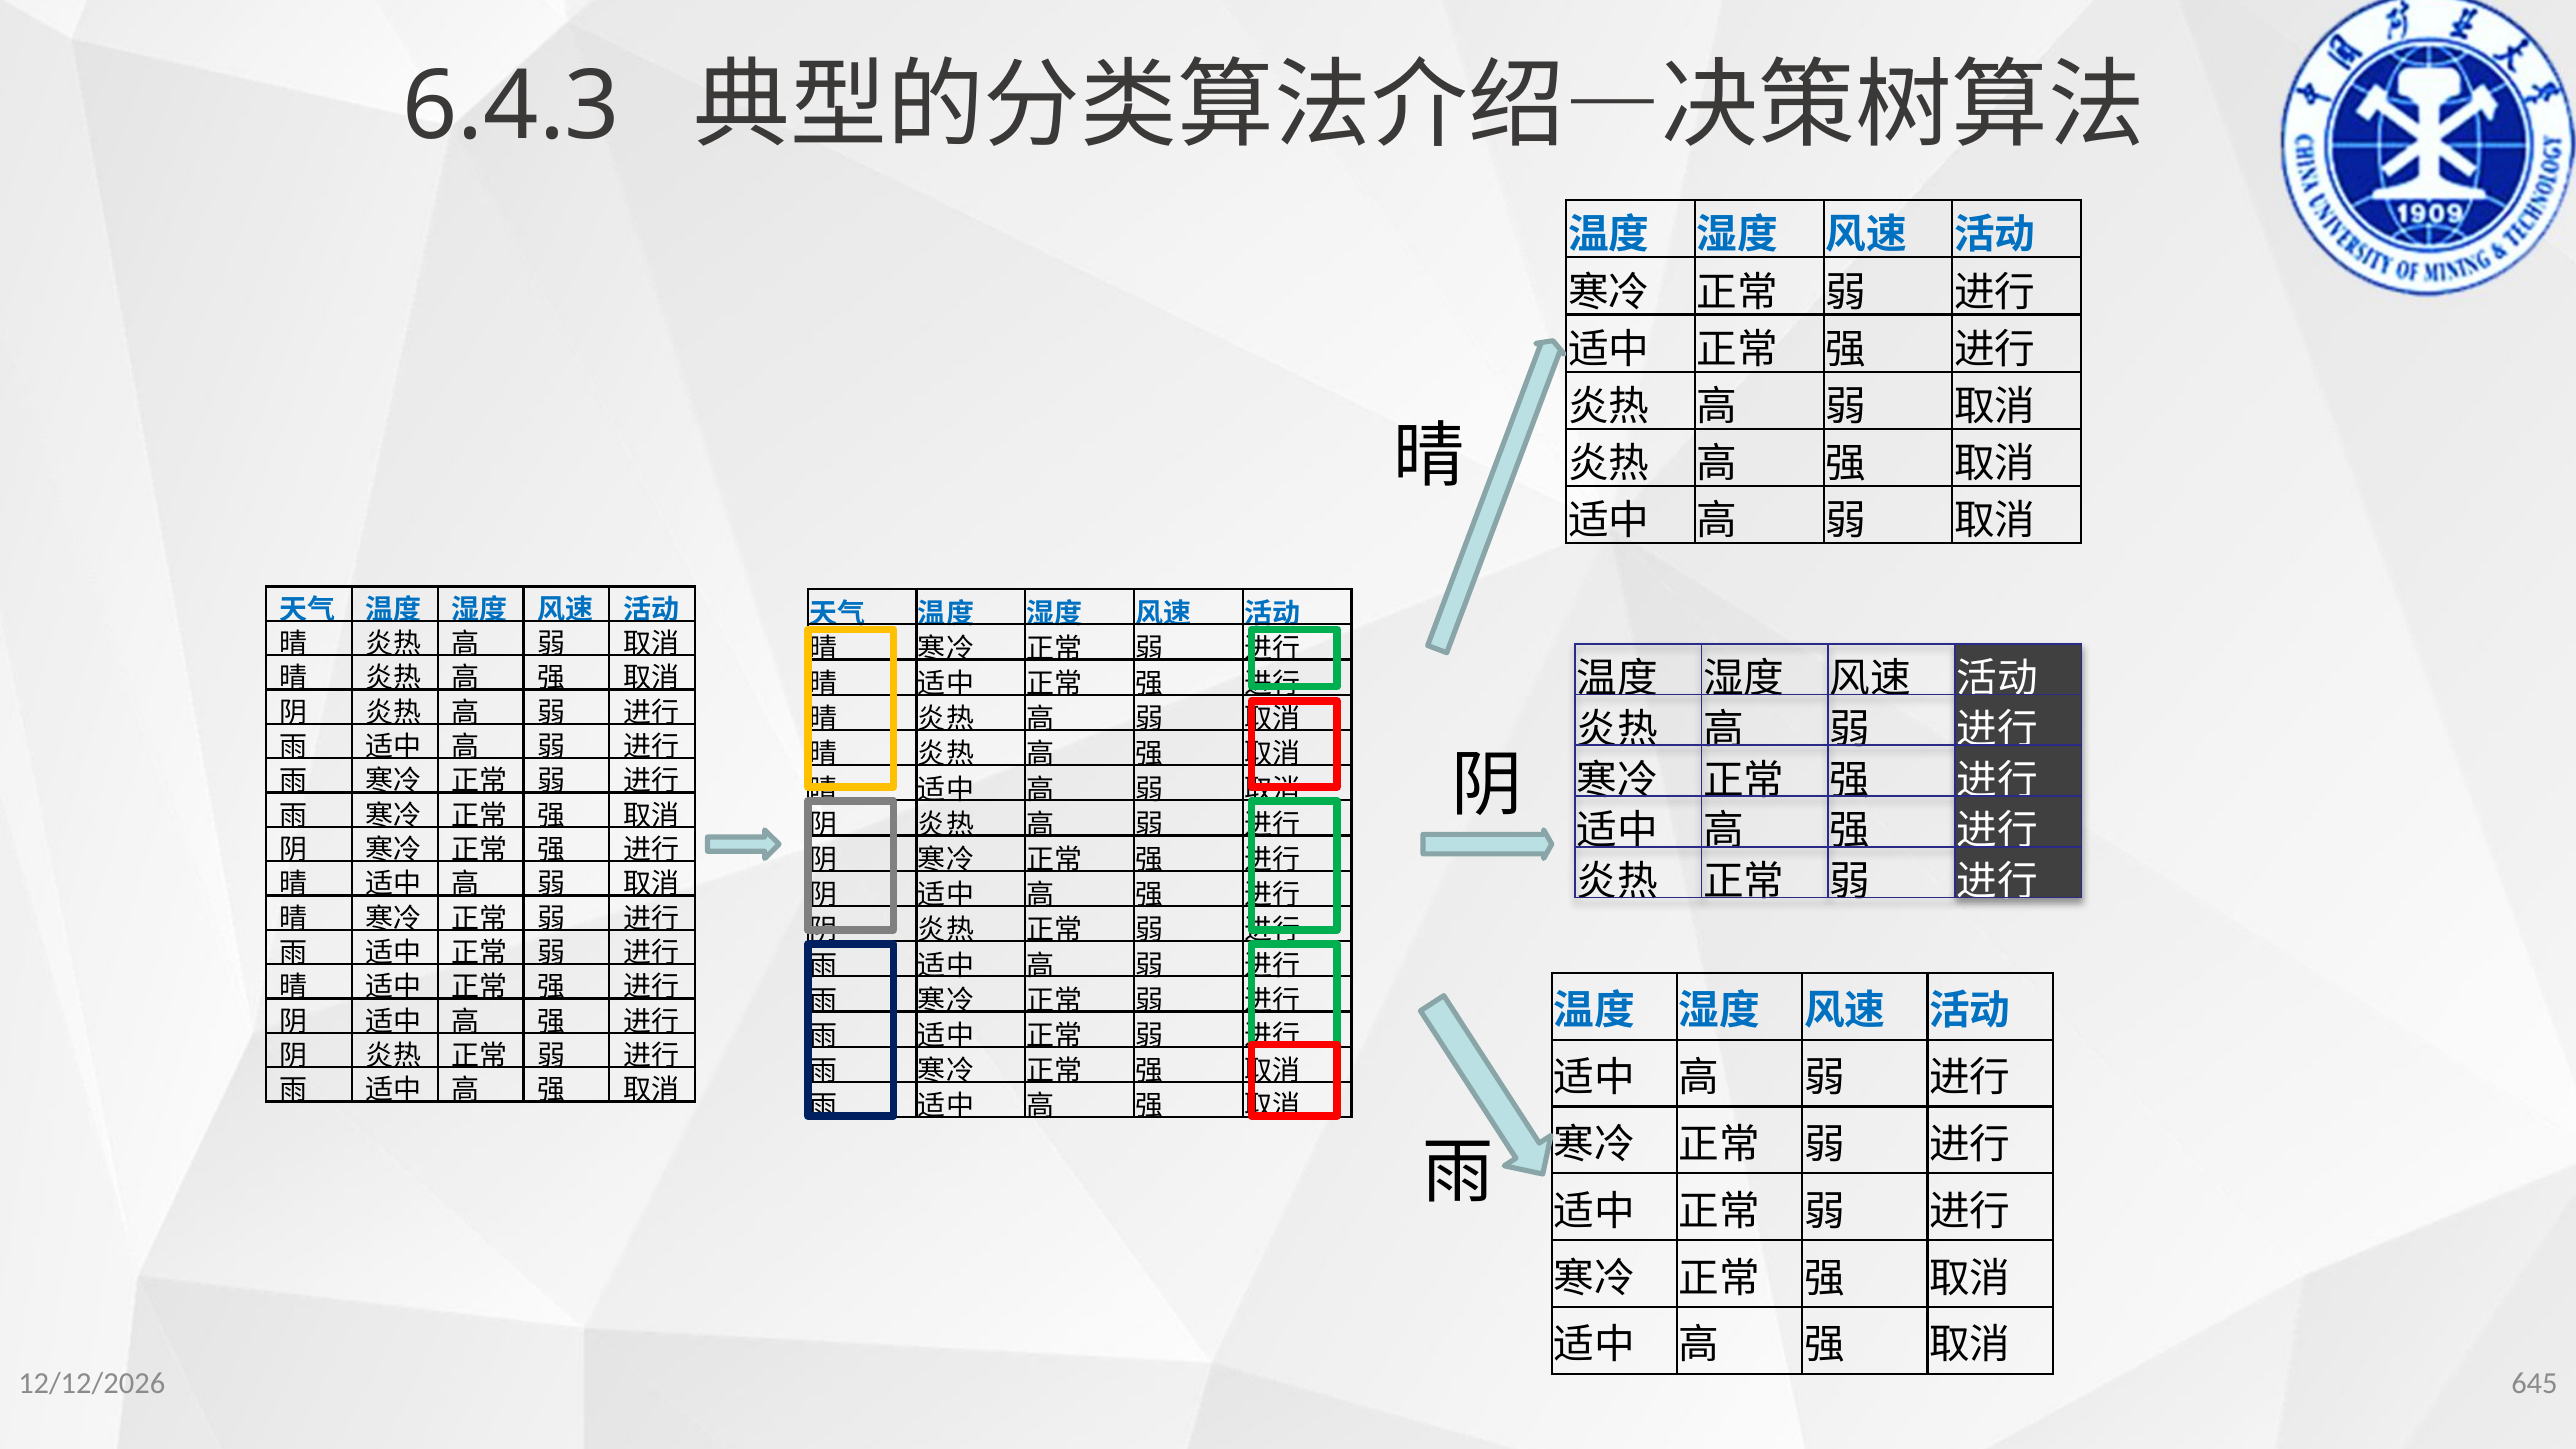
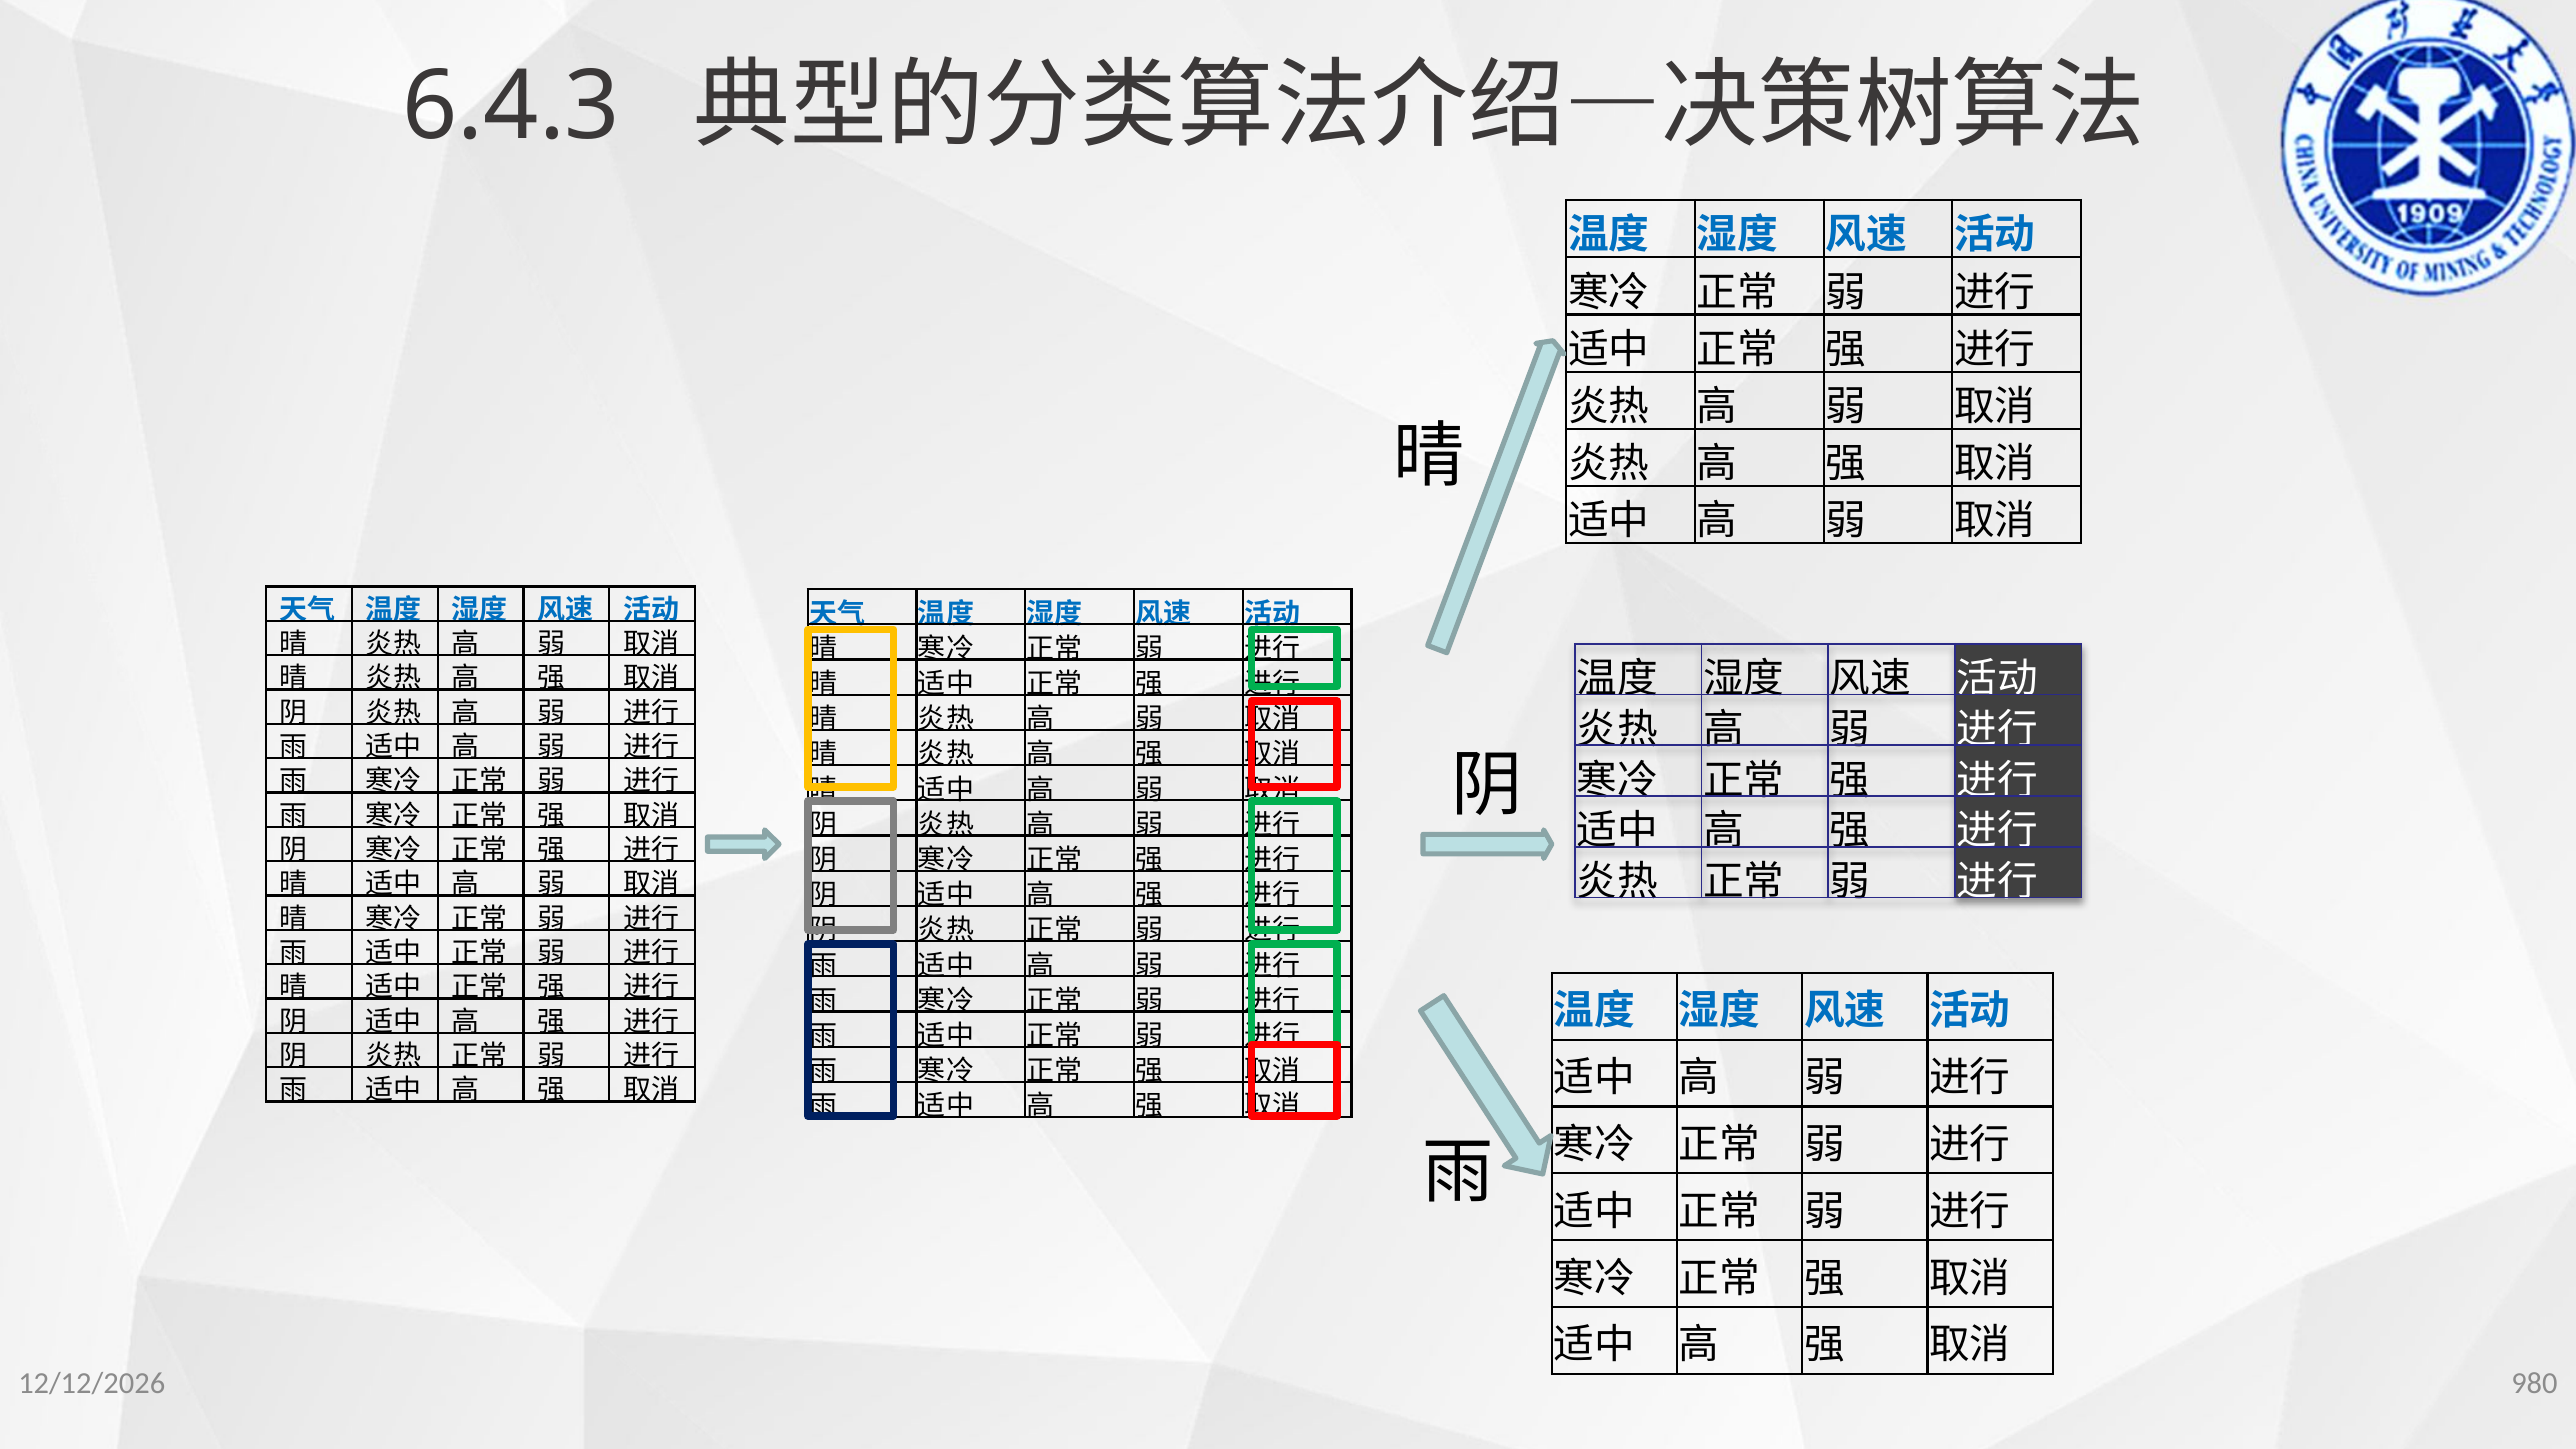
645: 645 -> 980
